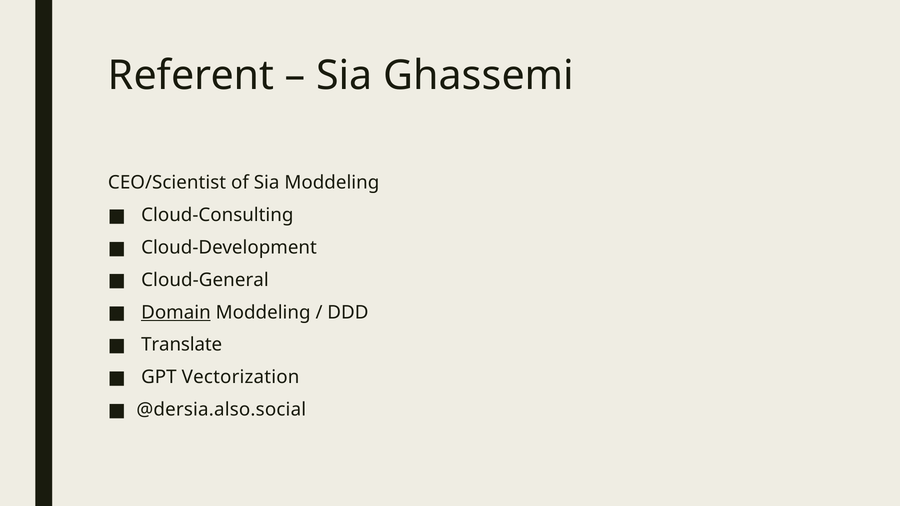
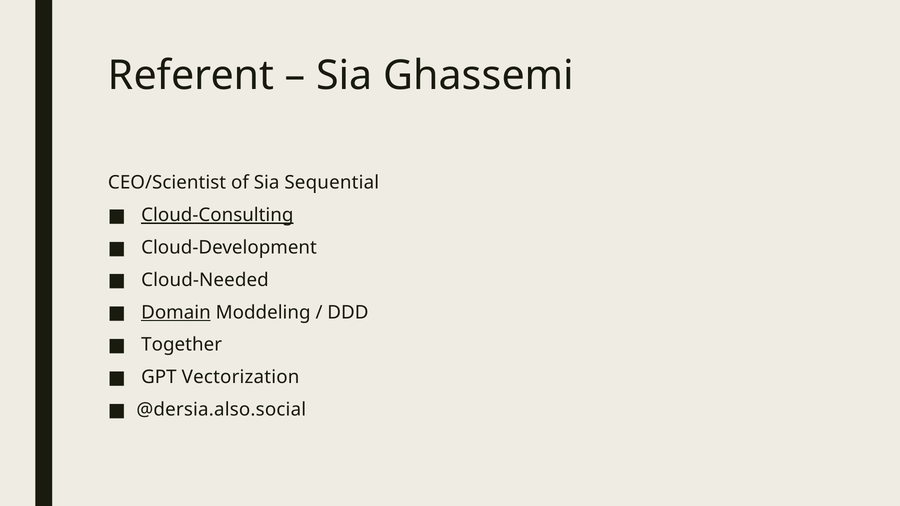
Sia Moddeling: Moddeling -> Sequential
Cloud-Consulting underline: none -> present
Cloud-General: Cloud-General -> Cloud-Needed
Translate: Translate -> Together
